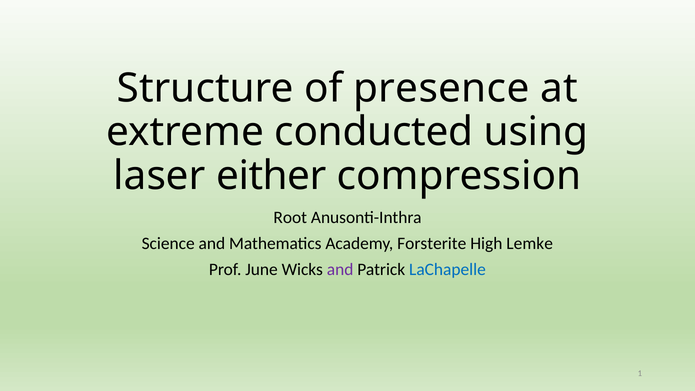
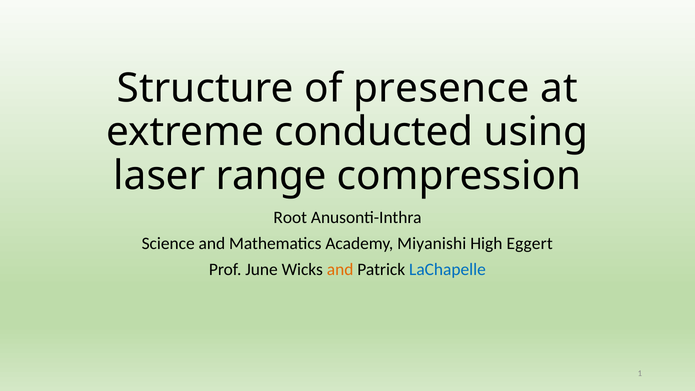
either: either -> range
Forsterite: Forsterite -> Miyanishi
Lemke: Lemke -> Eggert
and at (340, 269) colour: purple -> orange
